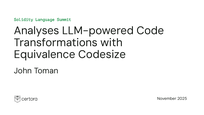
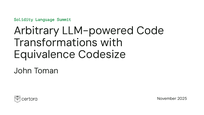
Analyses: Analyses -> Arbitrary
